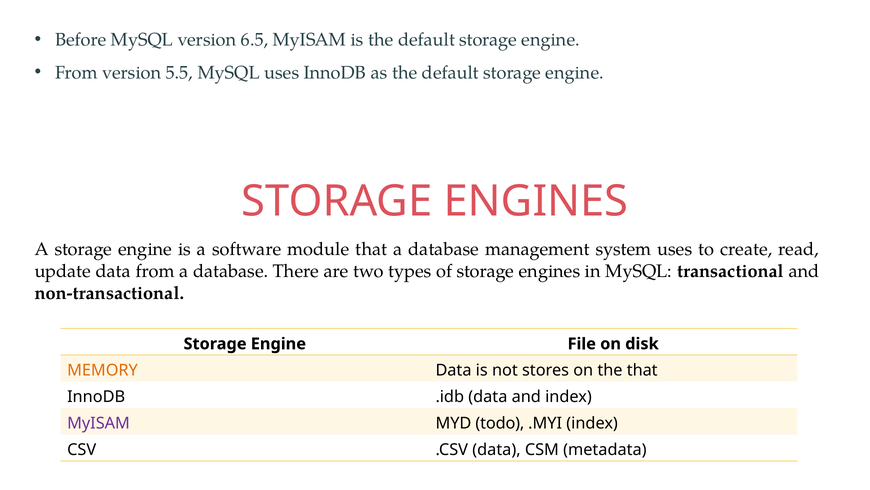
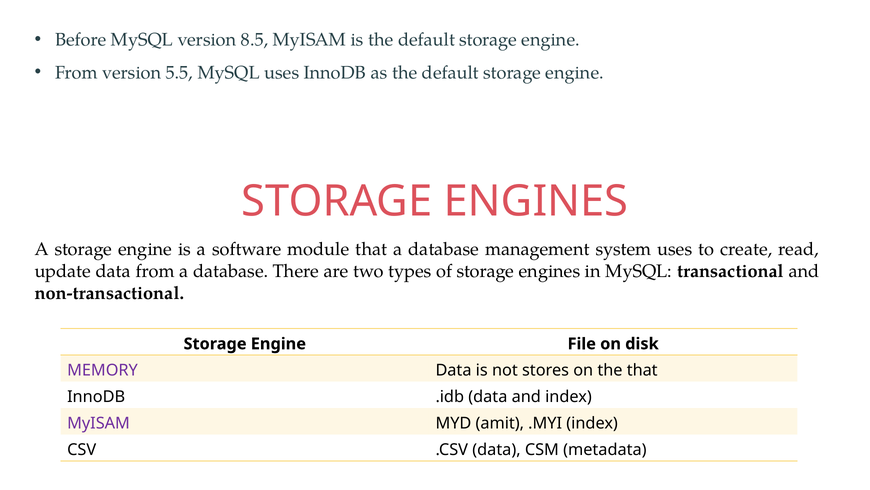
6.5: 6.5 -> 8.5
MEMORY colour: orange -> purple
todo: todo -> amit
